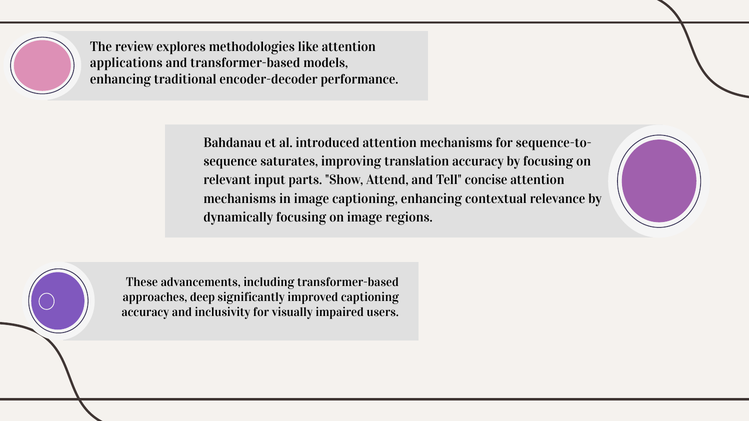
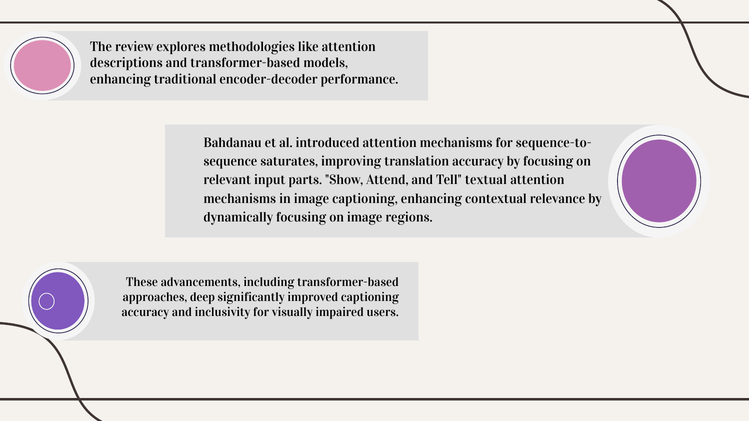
applications: applications -> descriptions
concise: concise -> textual
